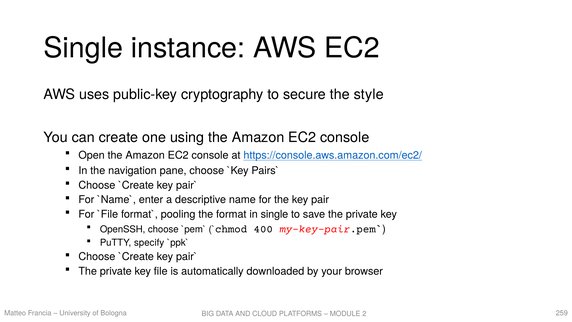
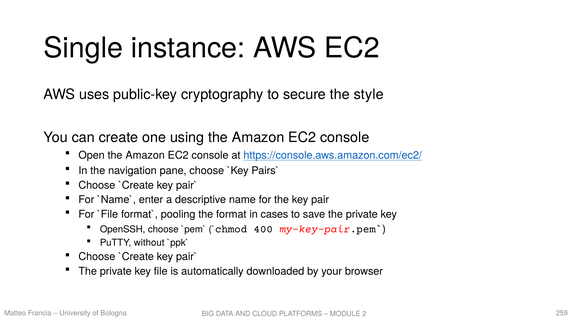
in single: single -> cases
specify: specify -> without
